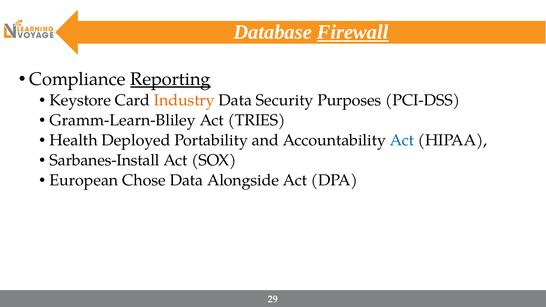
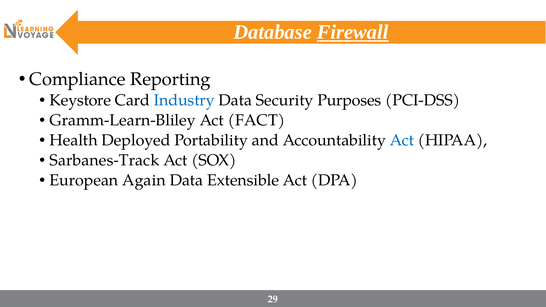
Reporting underline: present -> none
Industry colour: orange -> blue
TRIES: TRIES -> FACT
Sarbanes-Install: Sarbanes-Install -> Sarbanes-Track
Chose: Chose -> Again
Alongside: Alongside -> Extensible
